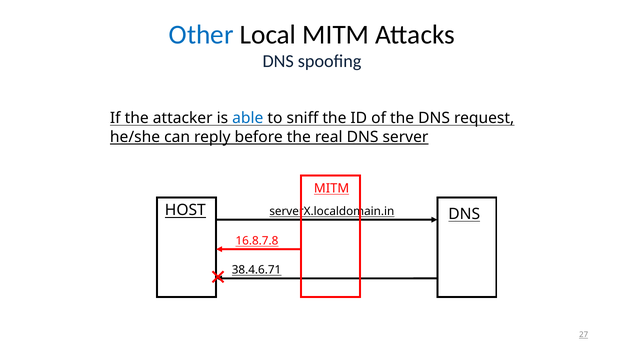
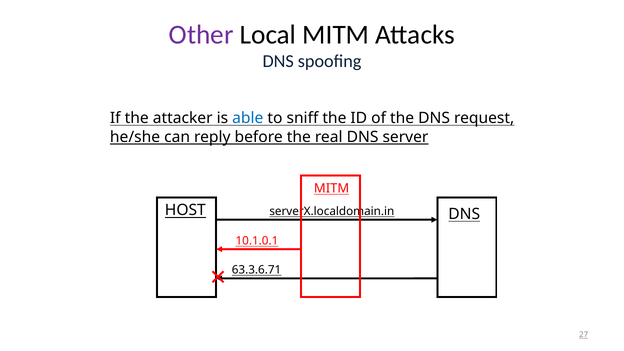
Other colour: blue -> purple
16.8.7.8: 16.8.7.8 -> 10.1.0.1
38.4.6.71: 38.4.6.71 -> 63.3.6.71
